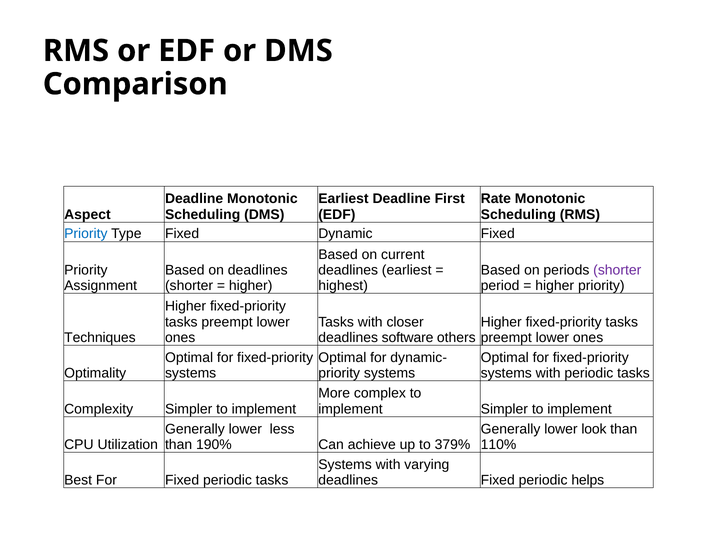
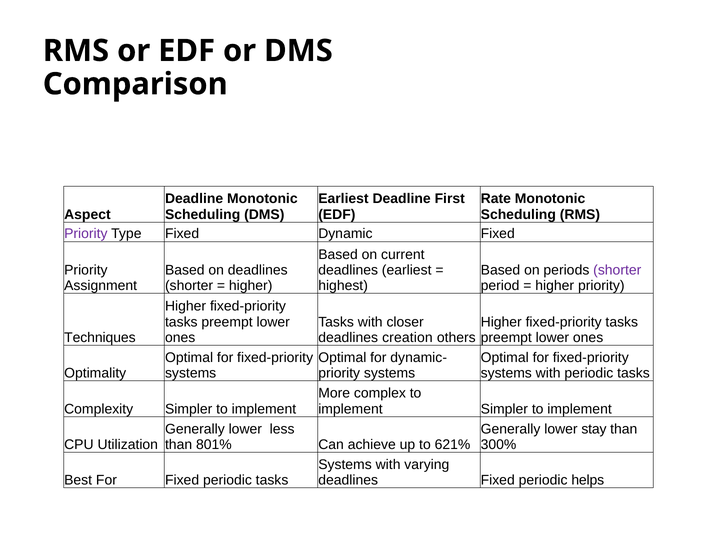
Priority at (86, 234) colour: blue -> purple
software: software -> creation
look: look -> stay
190%: 190% -> 801%
379%: 379% -> 621%
110%: 110% -> 300%
